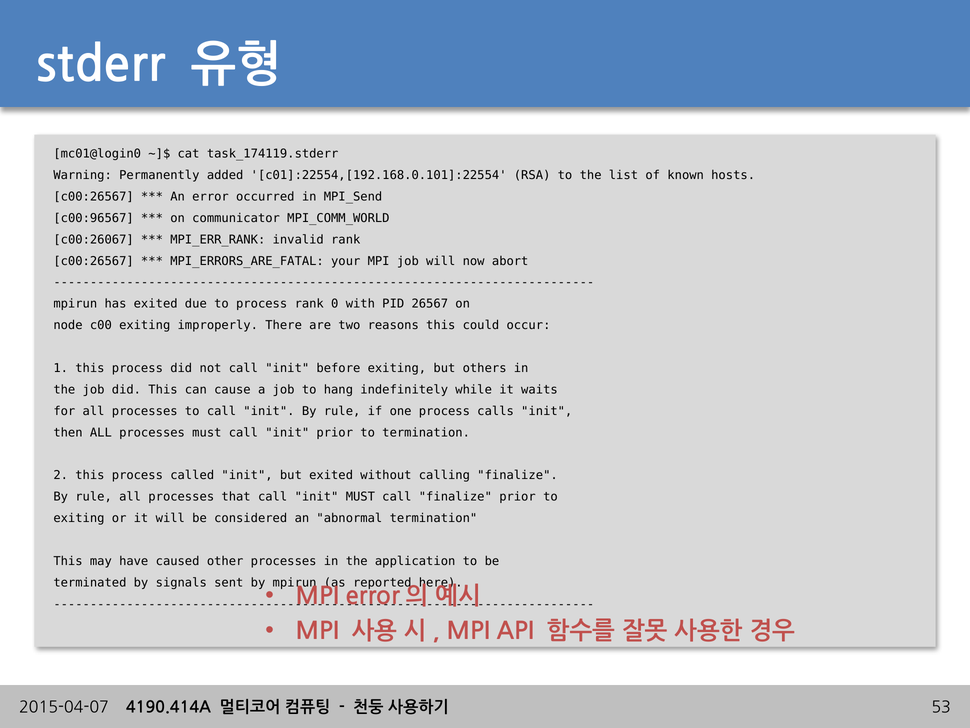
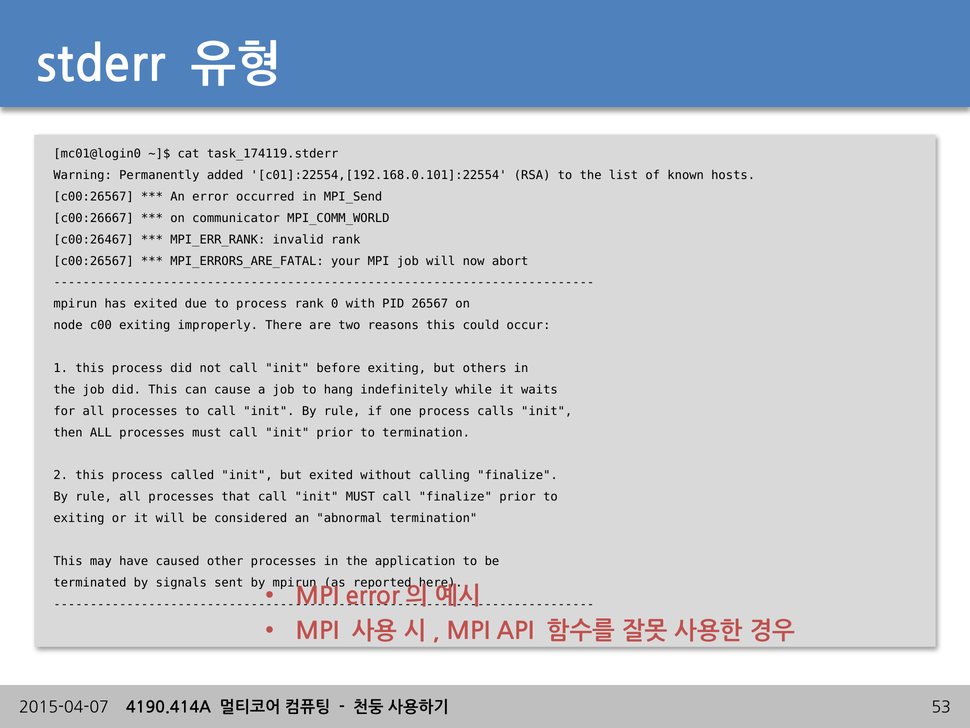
c00:96567: c00:96567 -> c00:26667
c00:26067: c00:26067 -> c00:26467
